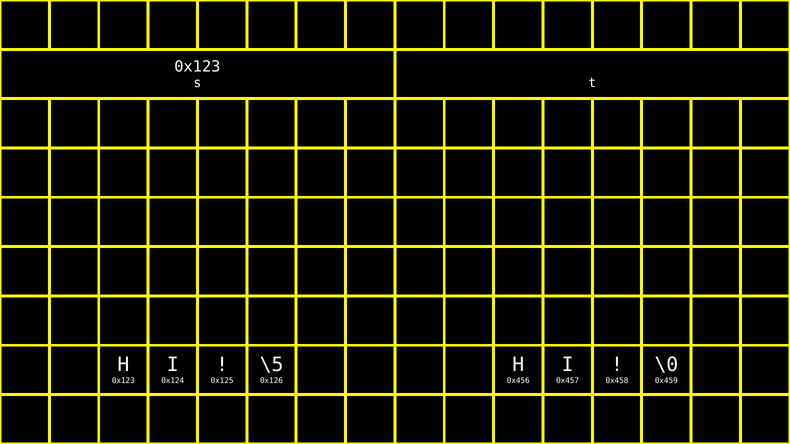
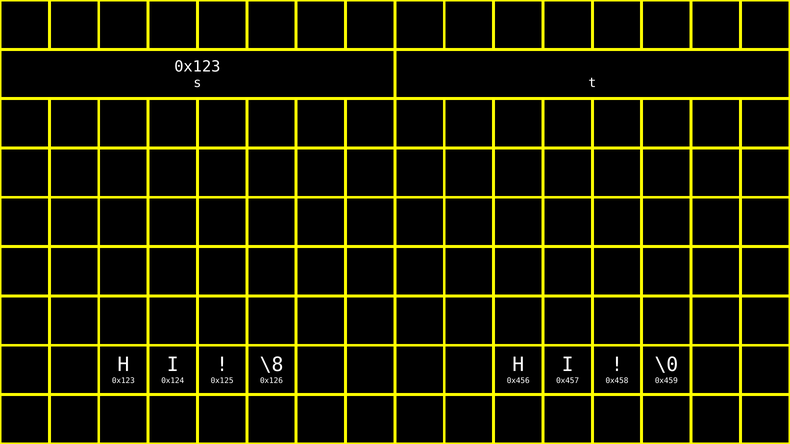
\5: \5 -> \8
